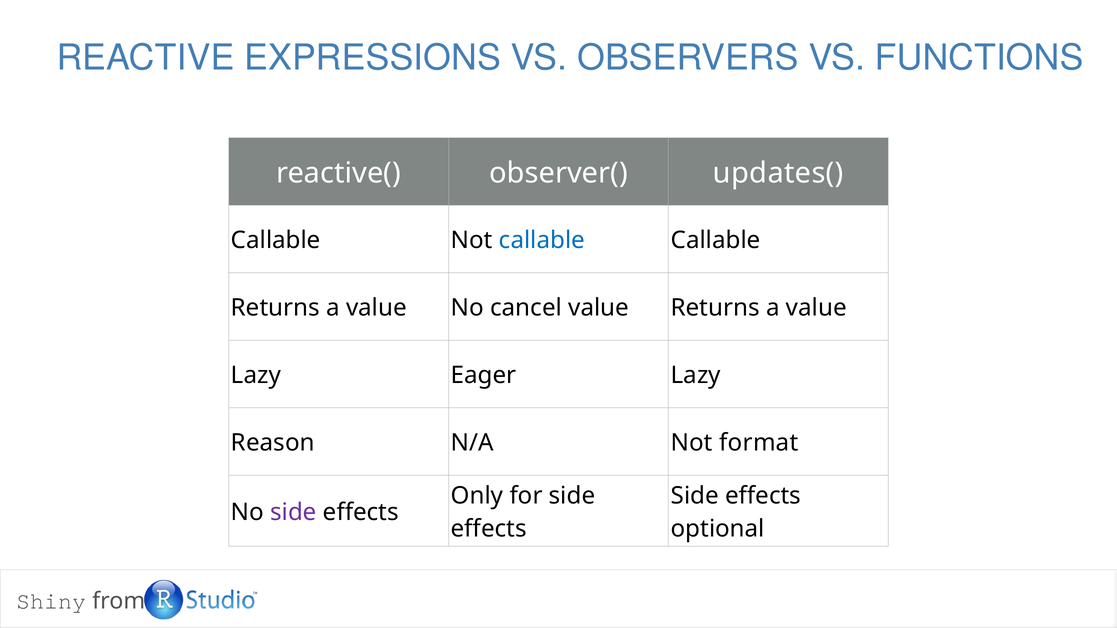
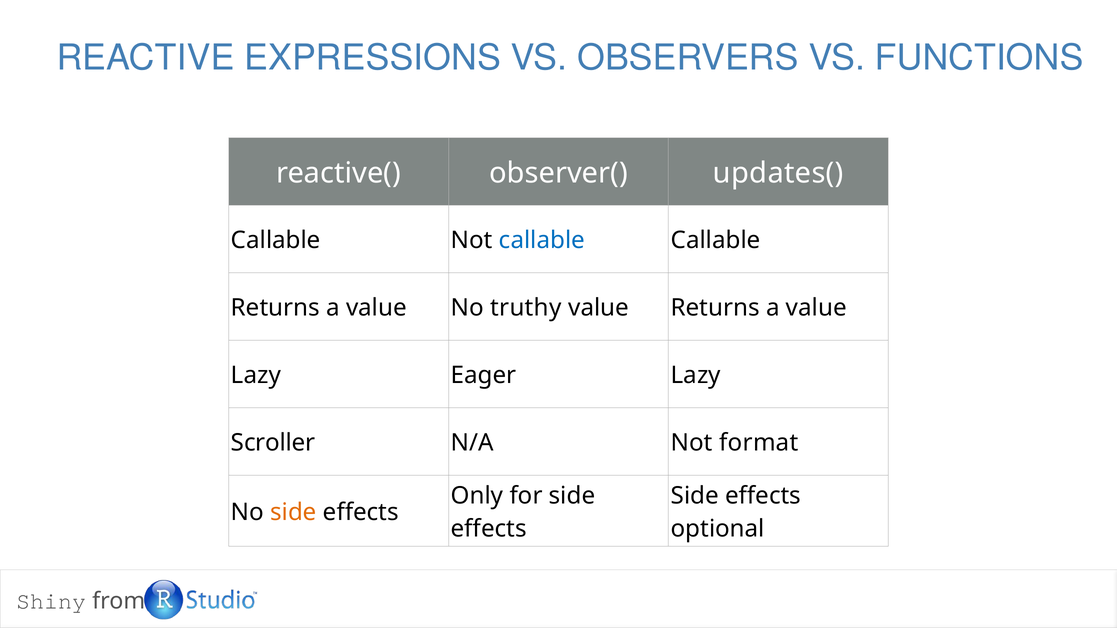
cancel: cancel -> truthy
Reason: Reason -> Scroller
side at (293, 512) colour: purple -> orange
